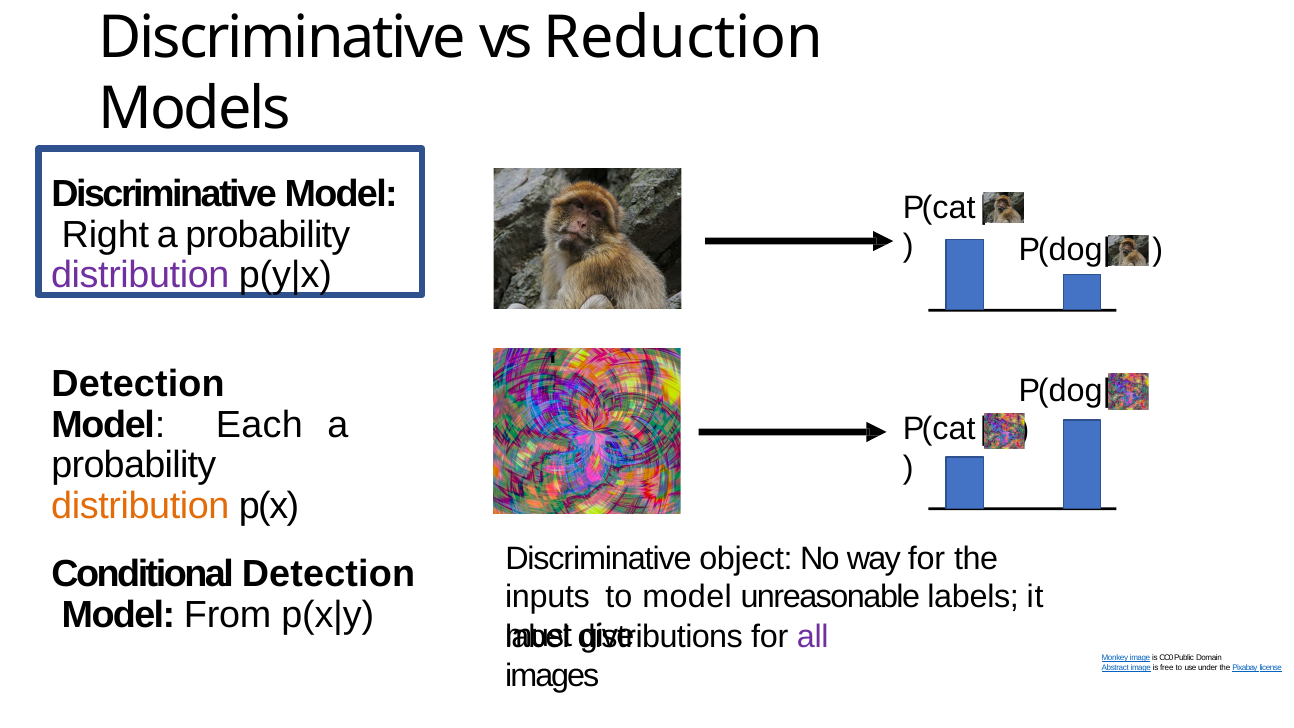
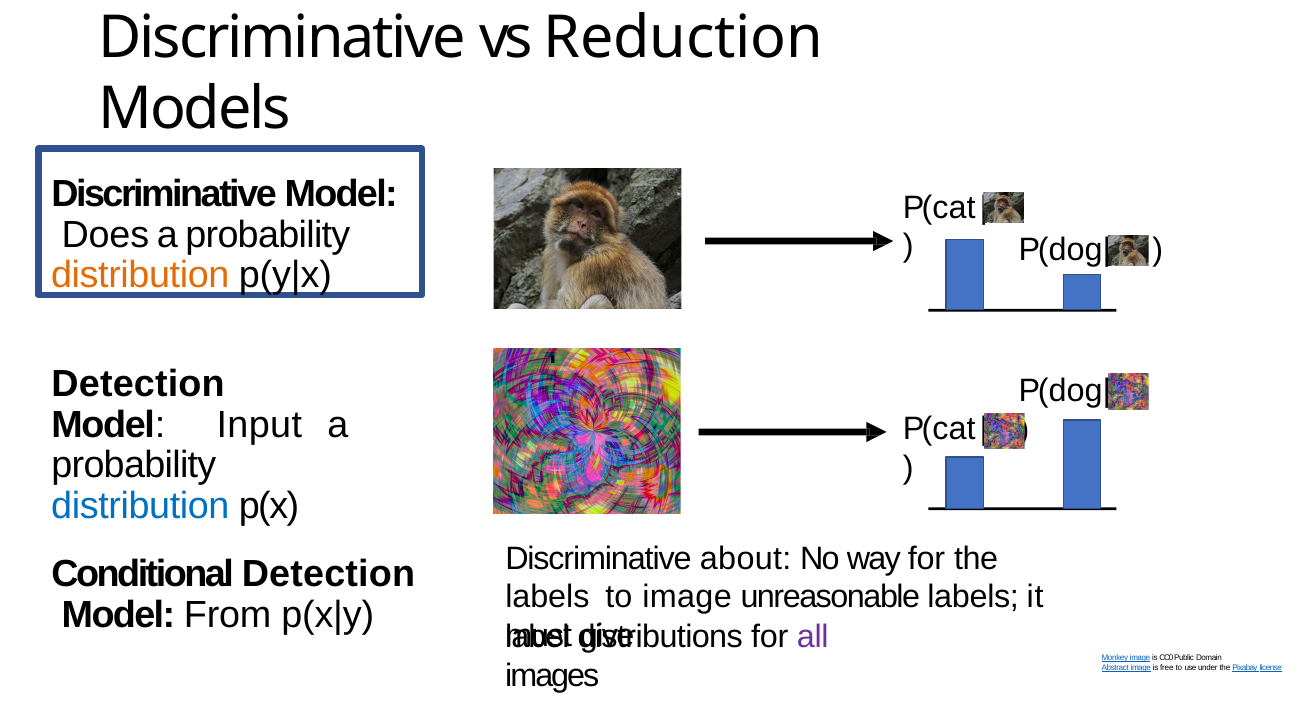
Right: Right -> Does
distribution at (140, 275) colour: purple -> orange
Each: Each -> Input
distribution at (140, 506) colour: orange -> blue
object: object -> about
inputs at (547, 597): inputs -> labels
to model: model -> image
